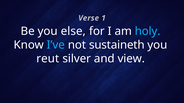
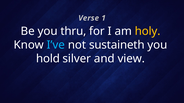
else: else -> thru
holy colour: light blue -> yellow
reut: reut -> hold
